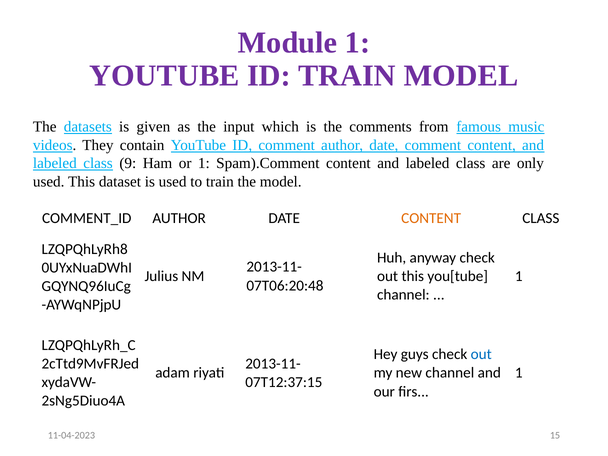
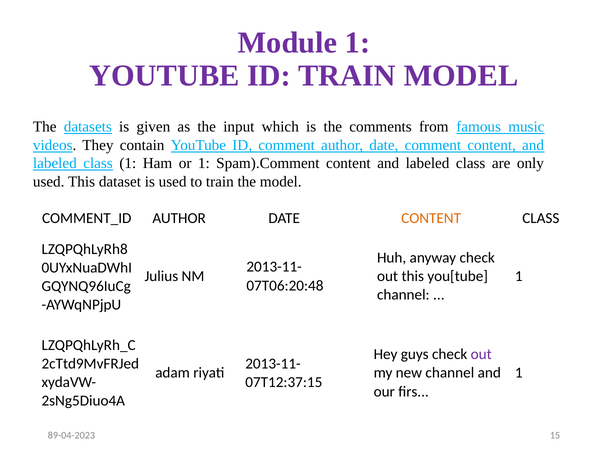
class 9: 9 -> 1
out at (481, 354) colour: blue -> purple
11-04-2023: 11-04-2023 -> 89-04-2023
